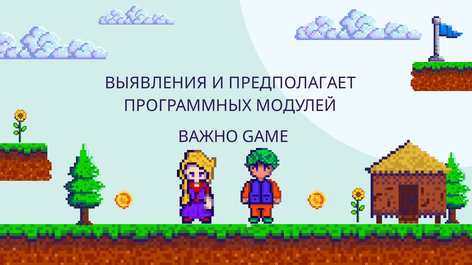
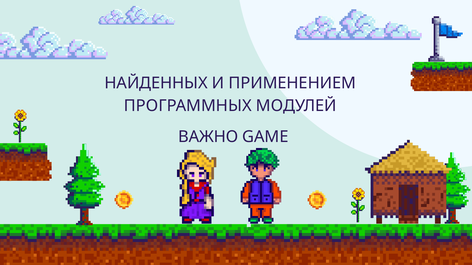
ВЫЯВЛЕНИЯ: ВЫЯВЛЕНИЯ -> НАЙДЕННЫХ
ПРЕДПОЛАГАЕТ: ПРЕДПОЛАГАЕТ -> ПРИМЕНЕНИЕМ
